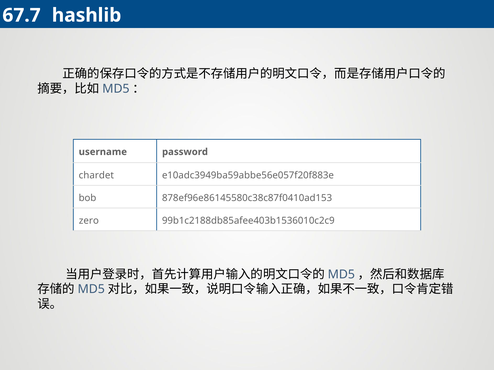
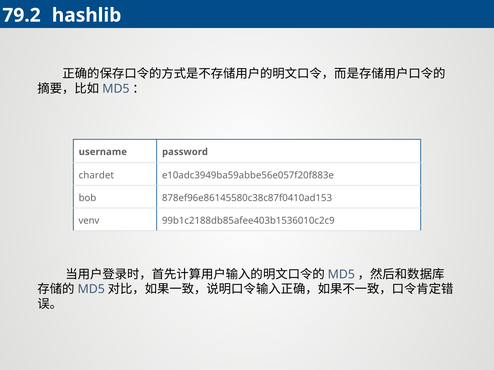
67.7: 67.7 -> 79.2
zero: zero -> venv
